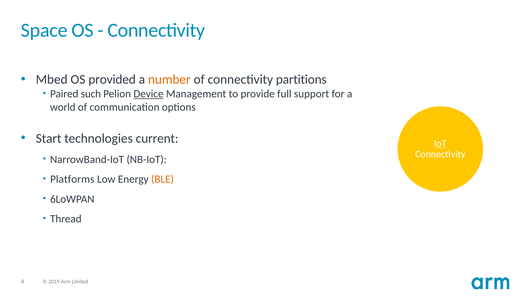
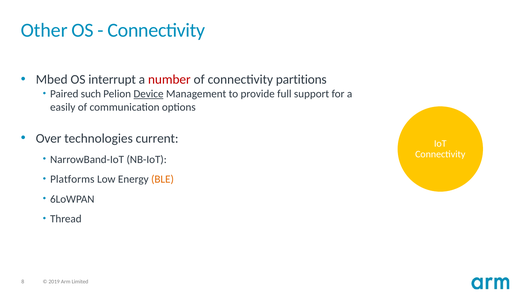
Space: Space -> Other
provided: provided -> interrupt
number colour: orange -> red
world: world -> easily
Start: Start -> Over
IoT underline: present -> none
